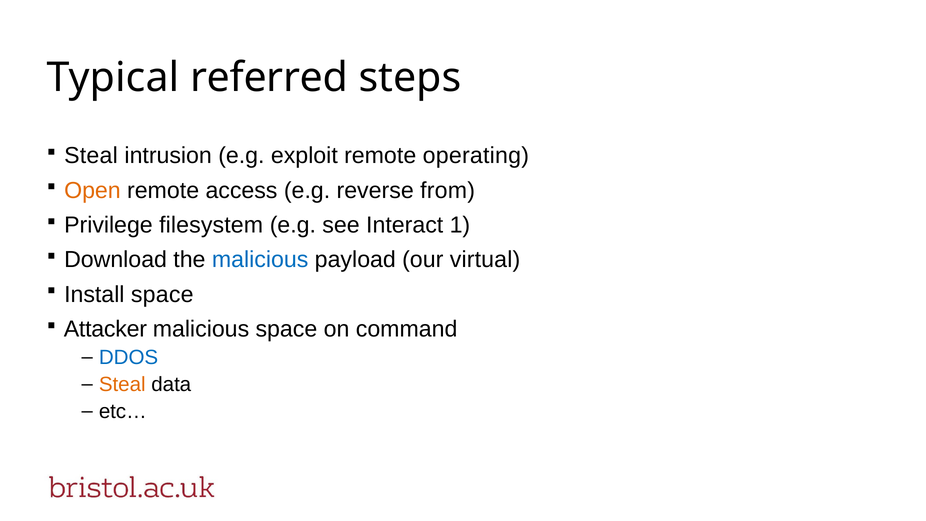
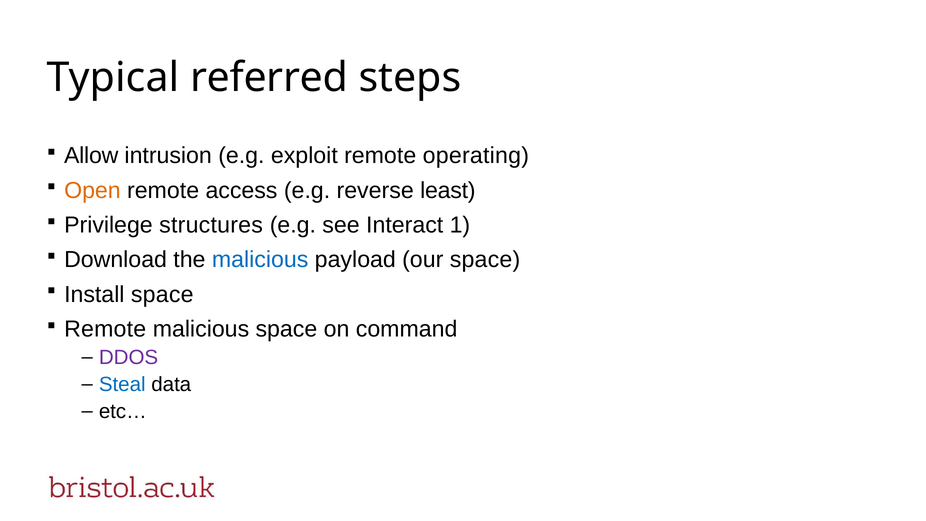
Steal at (91, 156): Steal -> Allow
from: from -> least
filesystem: filesystem -> structures
our virtual: virtual -> space
Attacker at (105, 329): Attacker -> Remote
DDOS colour: blue -> purple
Steal at (122, 384) colour: orange -> blue
